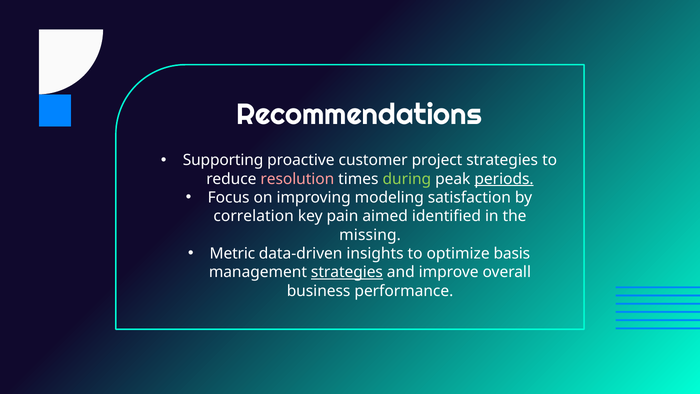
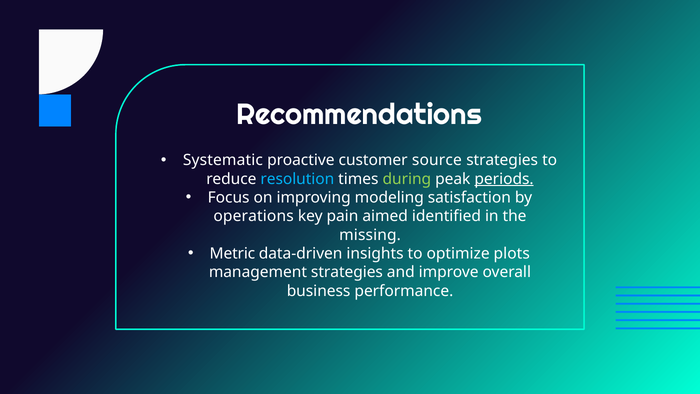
Supporting: Supporting -> Systematic
project: project -> source
resolution colour: pink -> light blue
correlation: correlation -> operations
basis: basis -> plots
strategies at (347, 272) underline: present -> none
